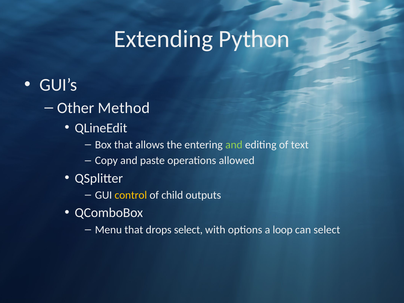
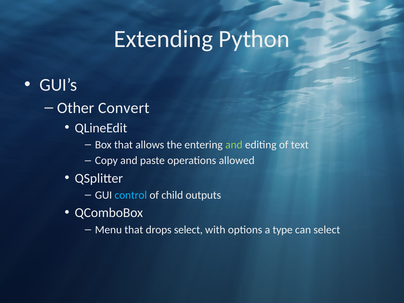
Method: Method -> Convert
control colour: yellow -> light blue
loop: loop -> type
